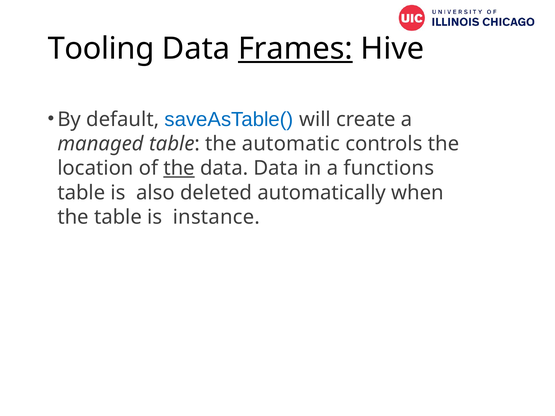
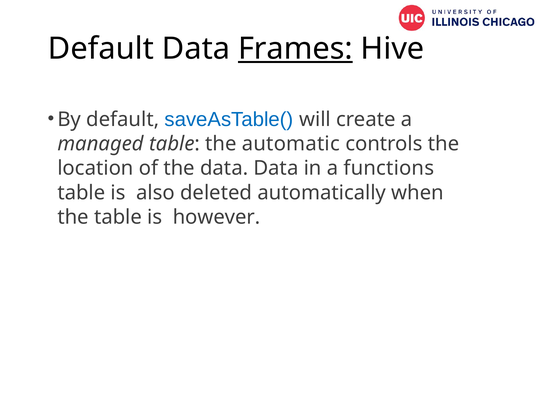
Tooling at (101, 49): Tooling -> Default
the at (179, 168) underline: present -> none
instance: instance -> however
